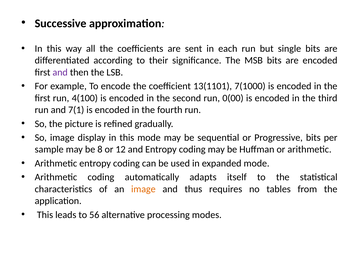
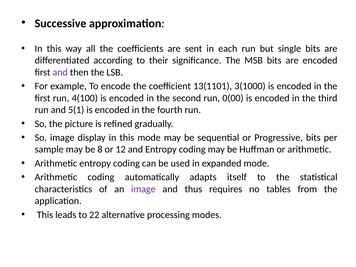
7(1000: 7(1000 -> 3(1000
7(1: 7(1 -> 5(1
image at (143, 189) colour: orange -> purple
56: 56 -> 22
